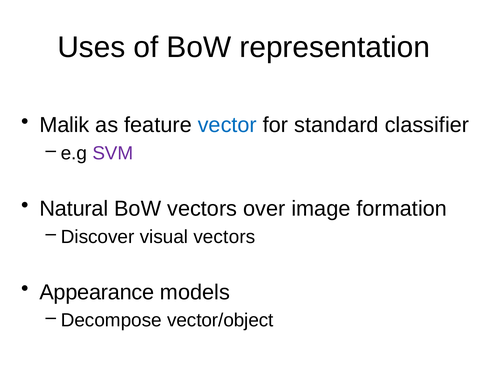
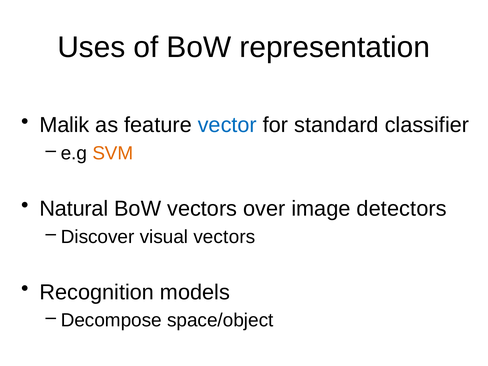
SVM colour: purple -> orange
formation: formation -> detectors
Appearance: Appearance -> Recognition
vector/object: vector/object -> space/object
